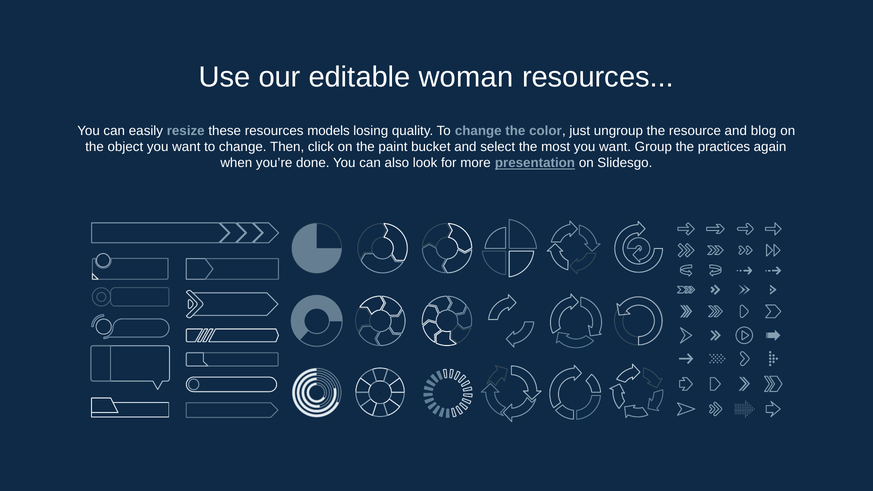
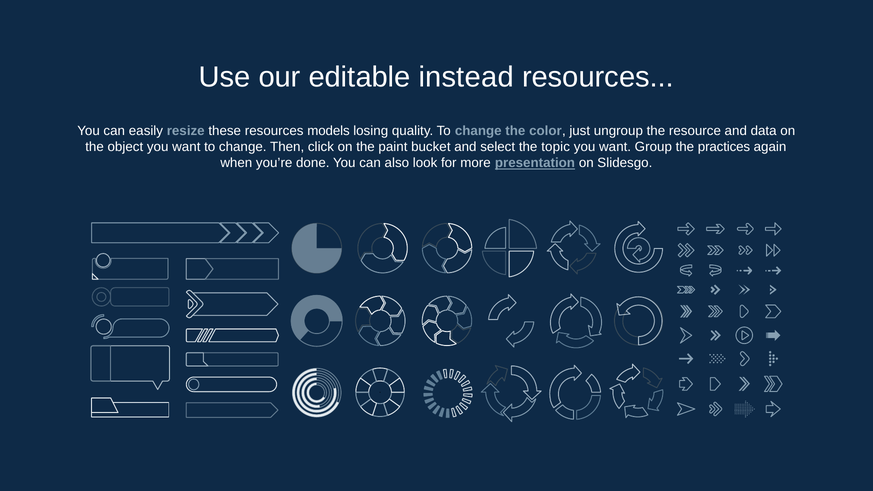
woman: woman -> instead
blog: blog -> data
most: most -> topic
